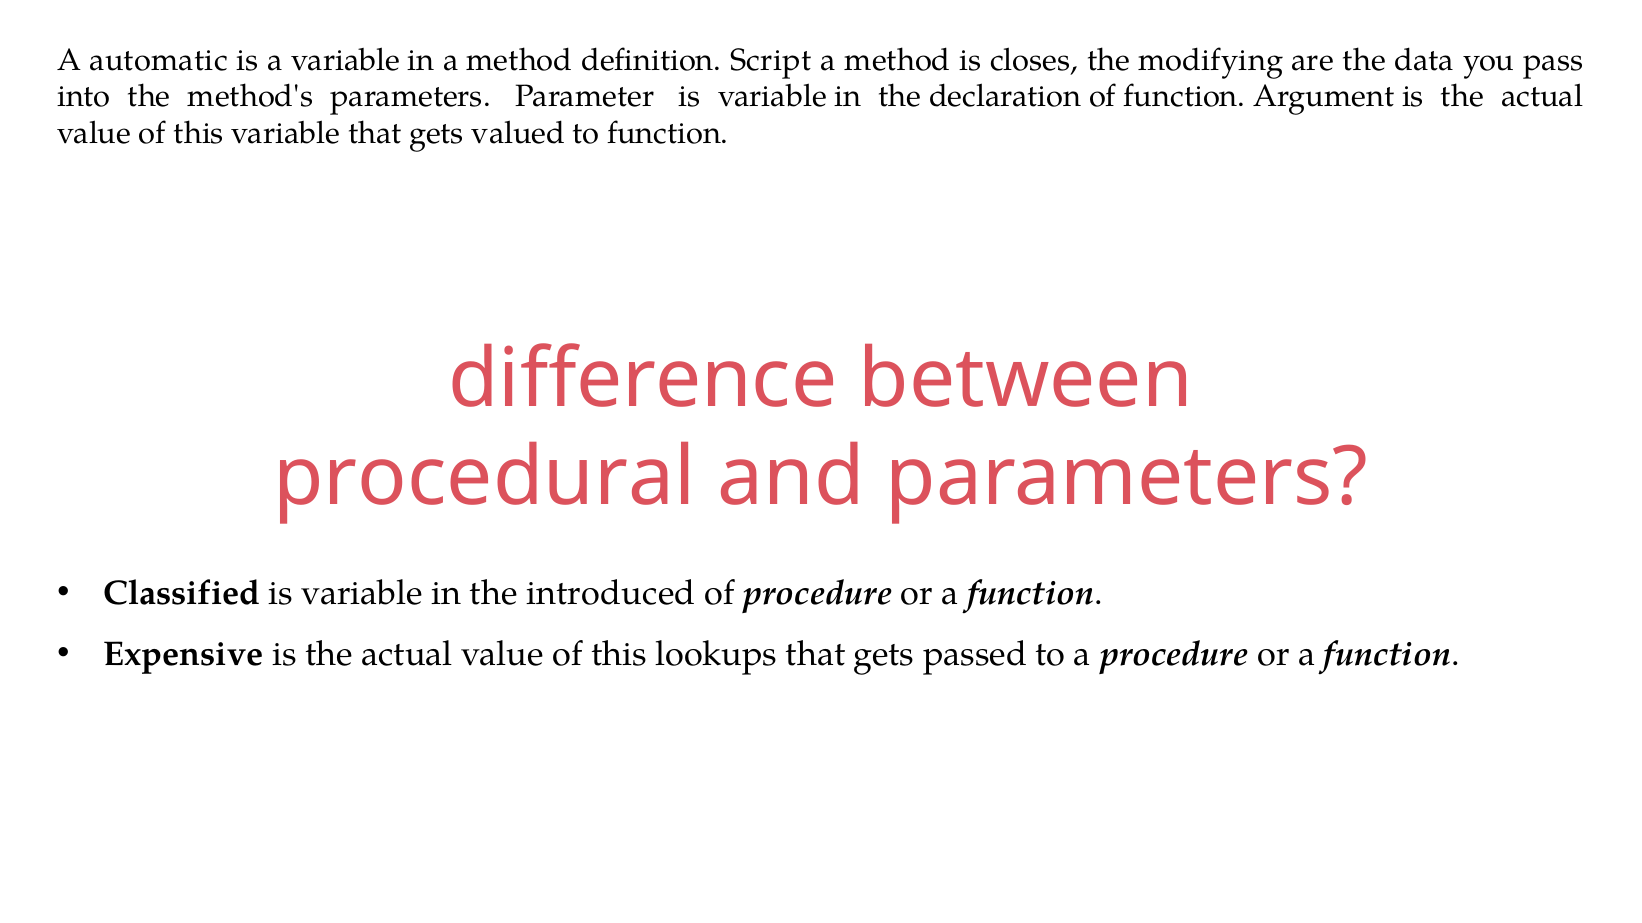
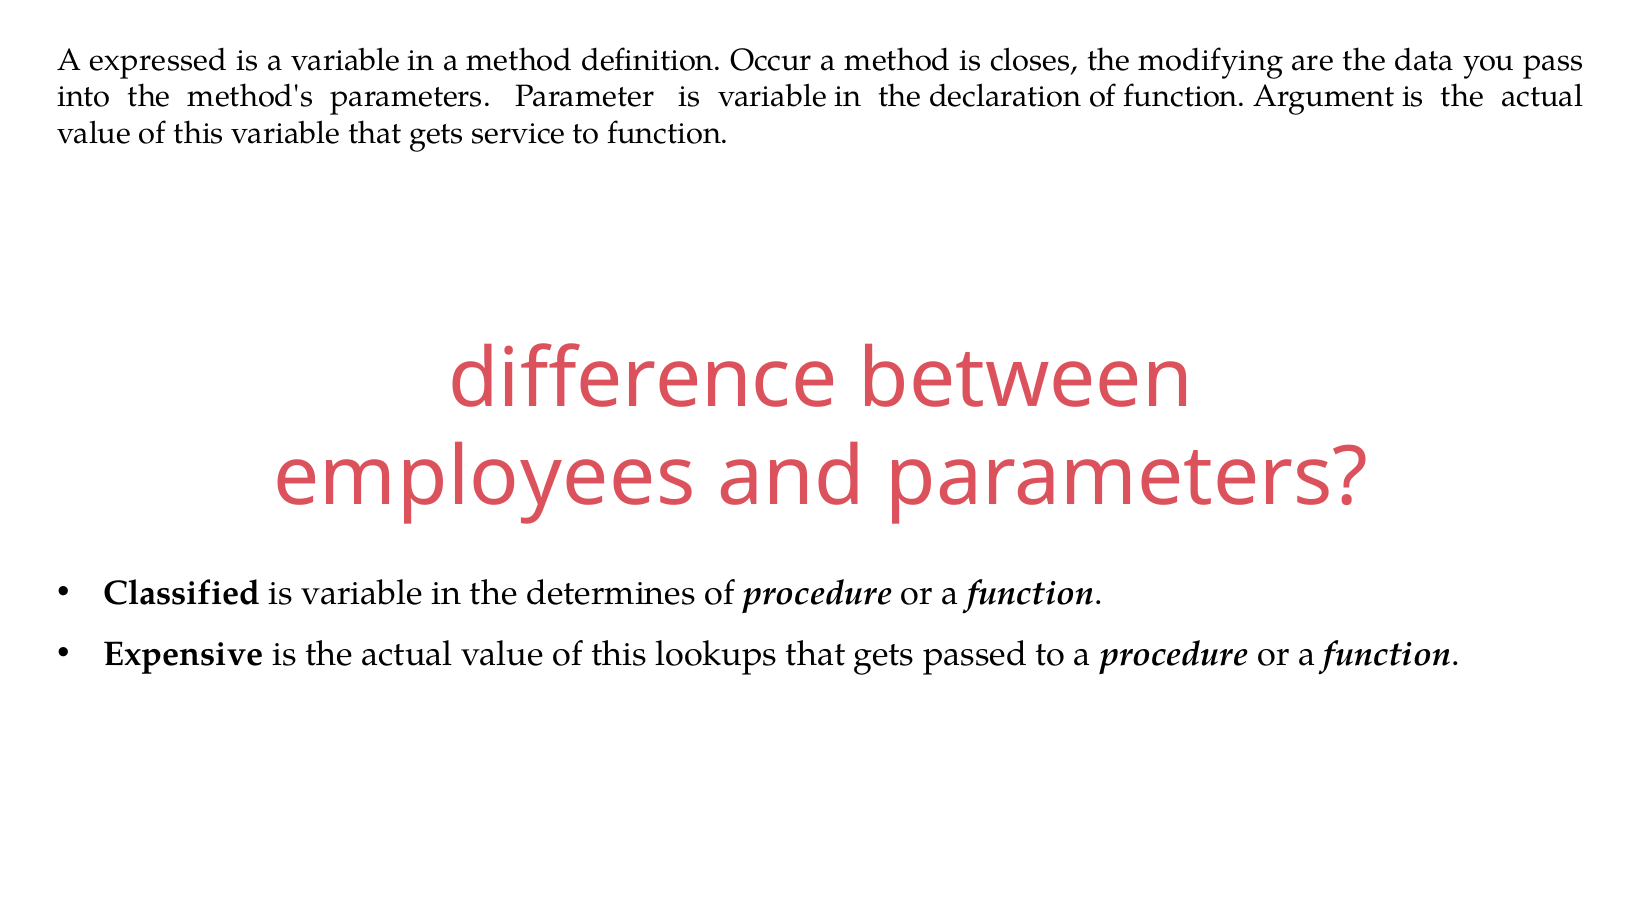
automatic: automatic -> expressed
Script: Script -> Occur
valued: valued -> service
procedural: procedural -> employees
introduced: introduced -> determines
